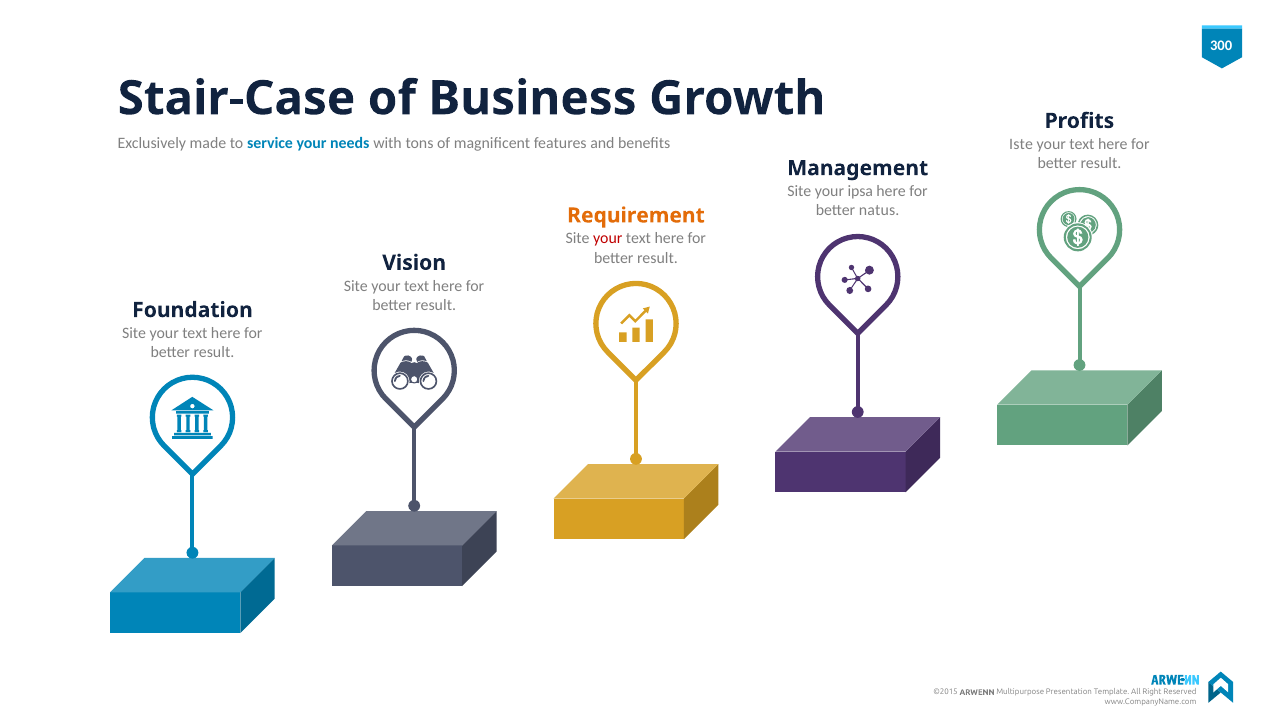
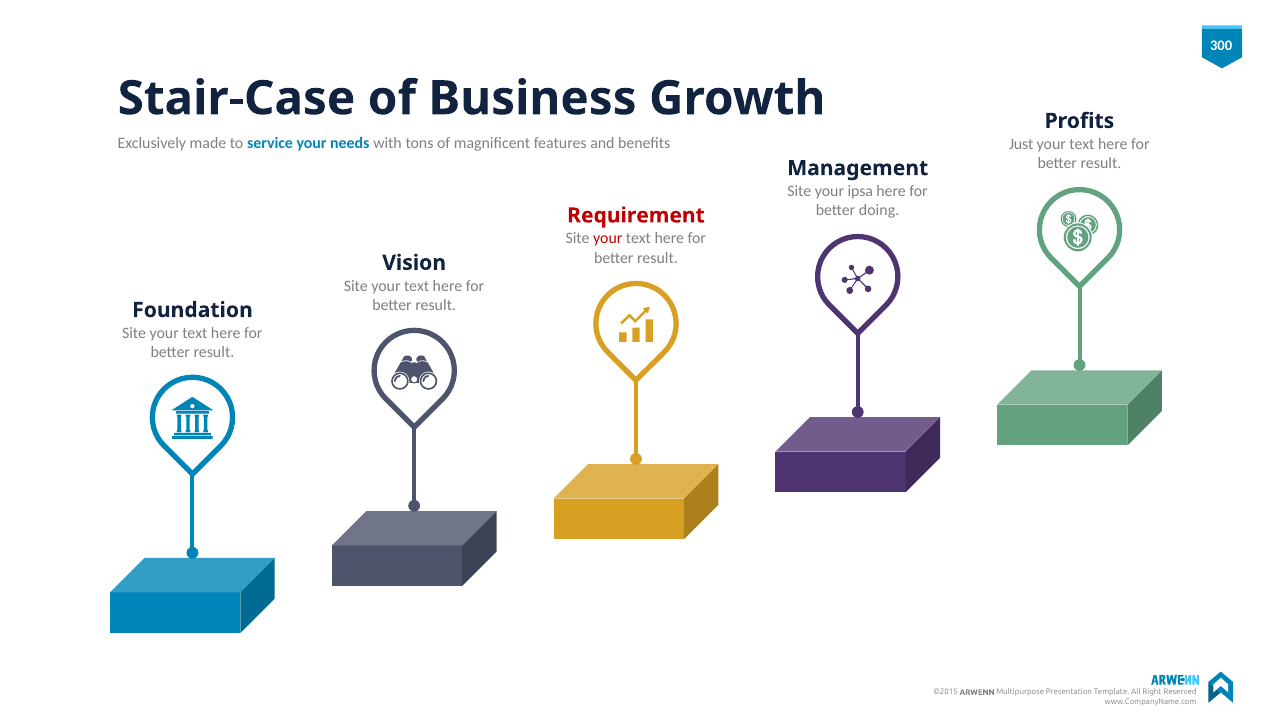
Iste: Iste -> Just
natus: natus -> doing
Requirement colour: orange -> red
